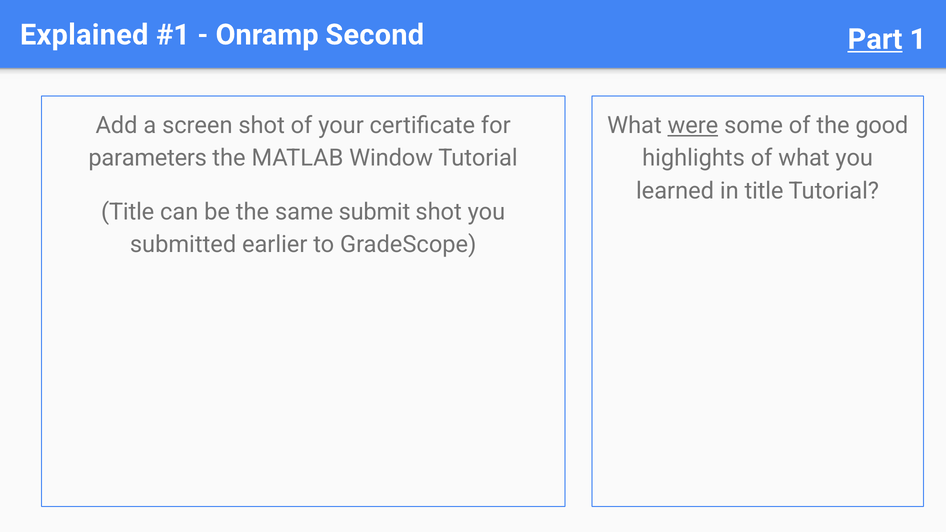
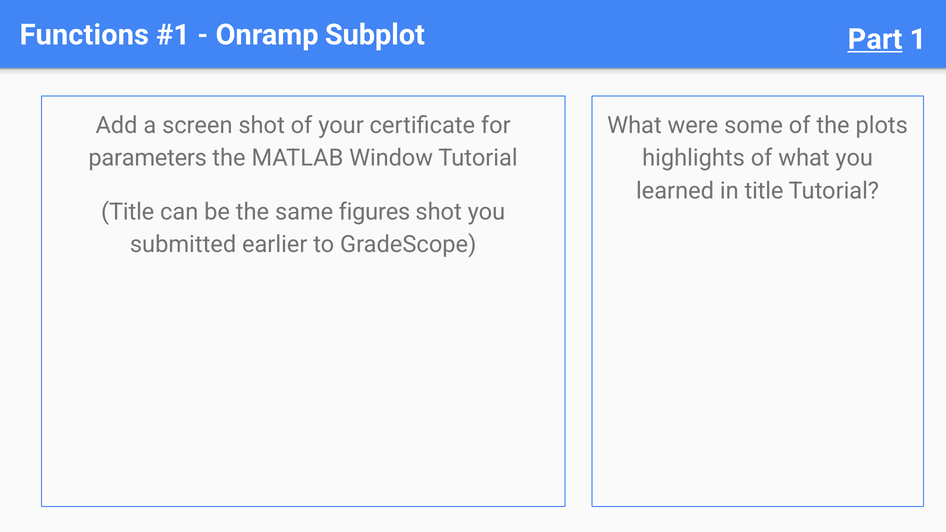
Explained: Explained -> Functions
Second: Second -> Subplot
were underline: present -> none
good: good -> plots
submit: submit -> figures
